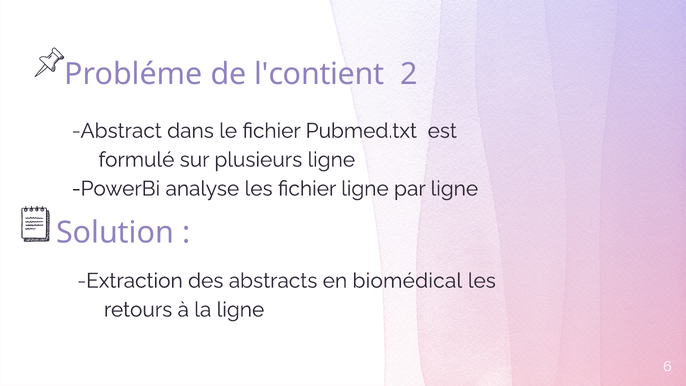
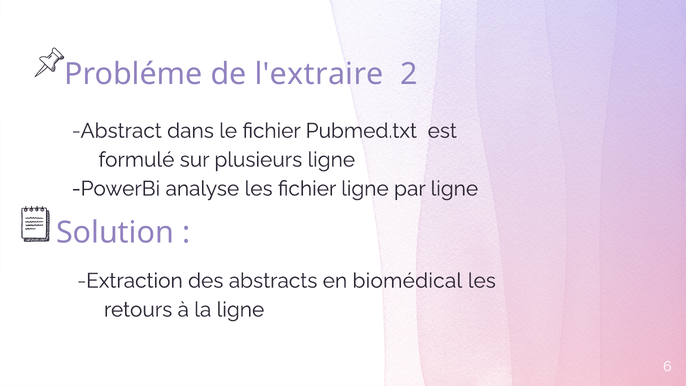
l'contient: l'contient -> l'extraire
